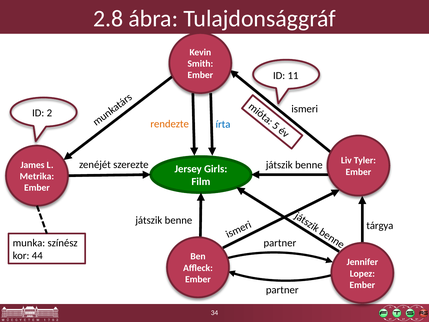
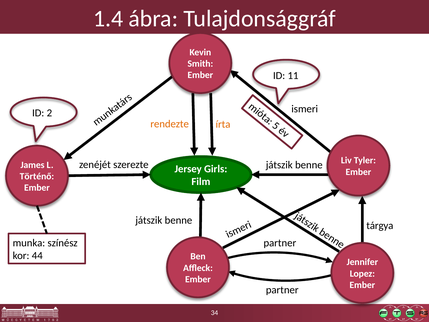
2.8: 2.8 -> 1.4
írta colour: blue -> orange
Metrika: Metrika -> Történő
